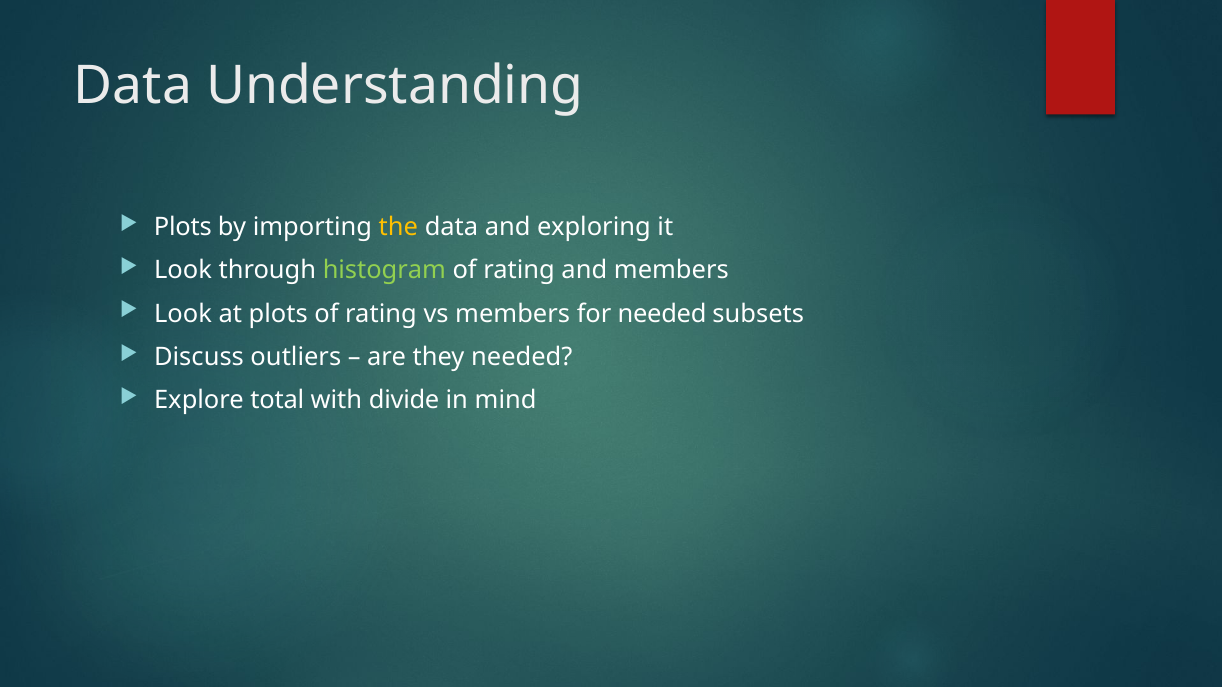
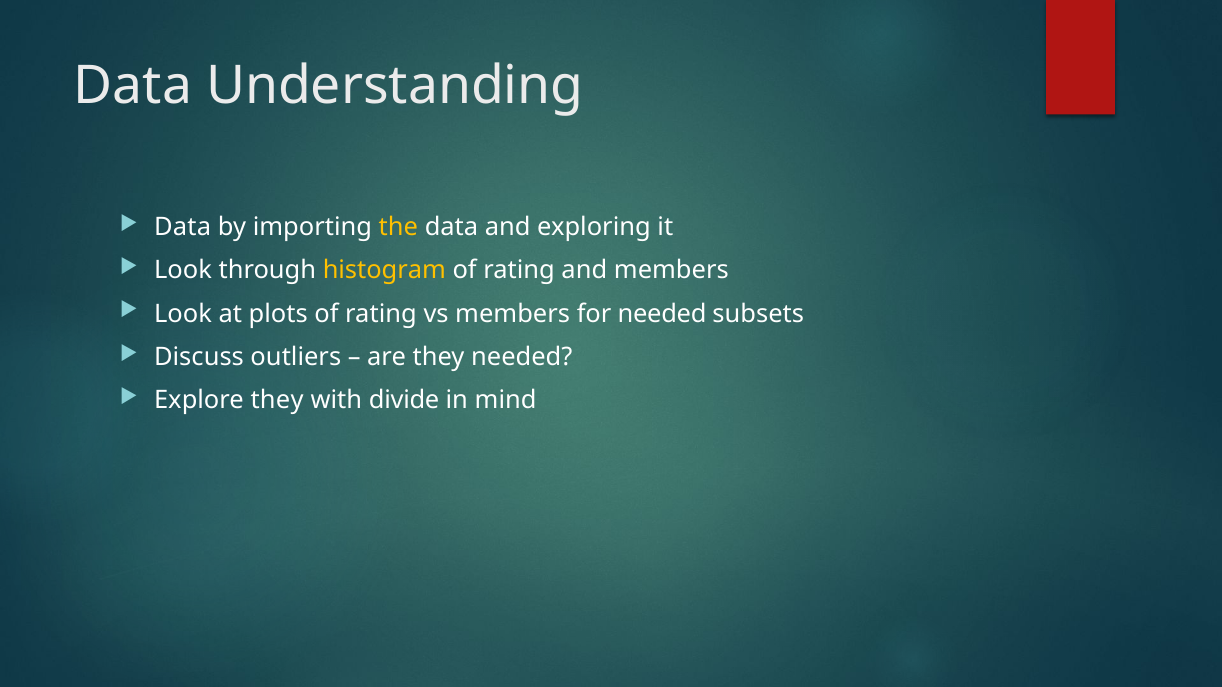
Plots at (183, 227): Plots -> Data
histogram colour: light green -> yellow
Explore total: total -> they
